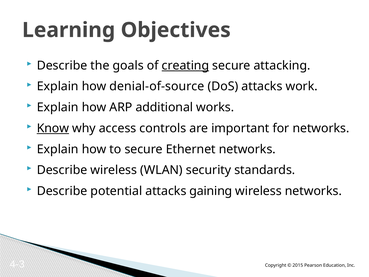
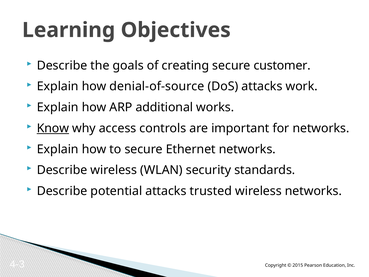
creating underline: present -> none
attacking: attacking -> customer
gaining: gaining -> trusted
